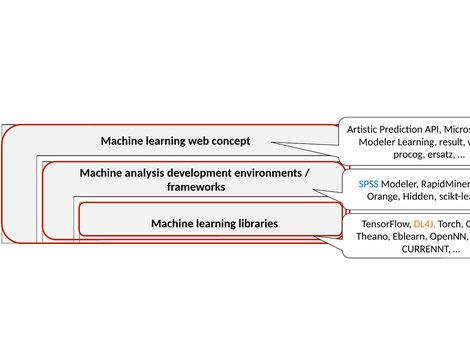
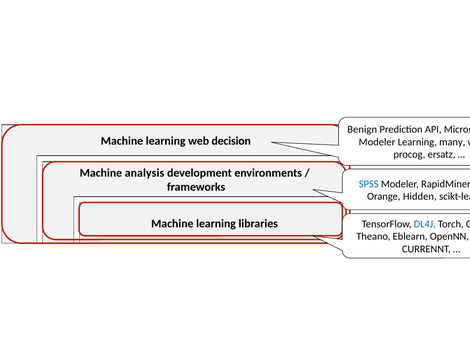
Artistic: Artistic -> Benign
concept: concept -> decision
result: result -> many
DL4J colour: orange -> blue
